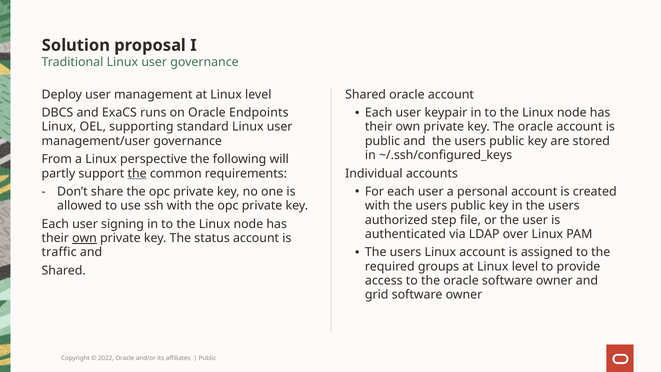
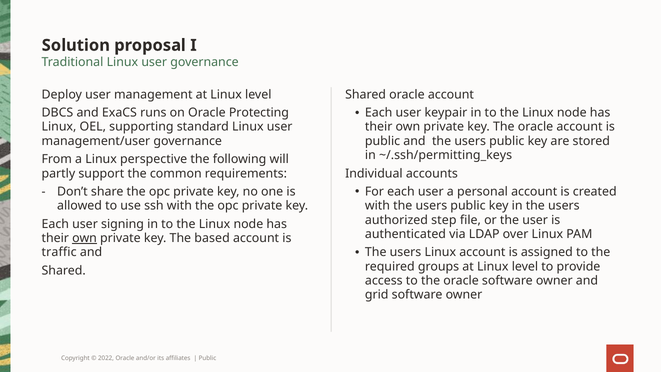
Endpoints: Endpoints -> Protecting
~/.ssh/configured_keys: ~/.ssh/configured_keys -> ~/.ssh/permitting_keys
the at (137, 173) underline: present -> none
status: status -> based
